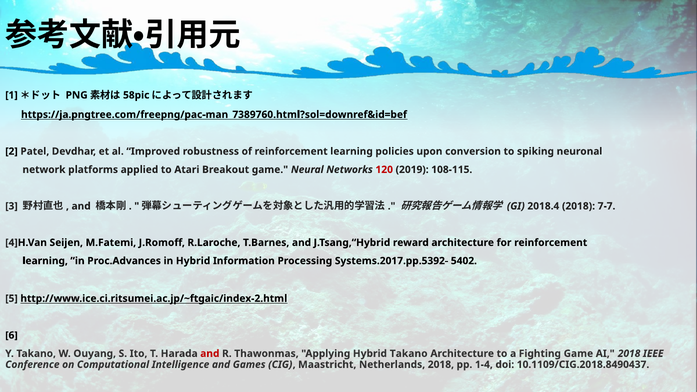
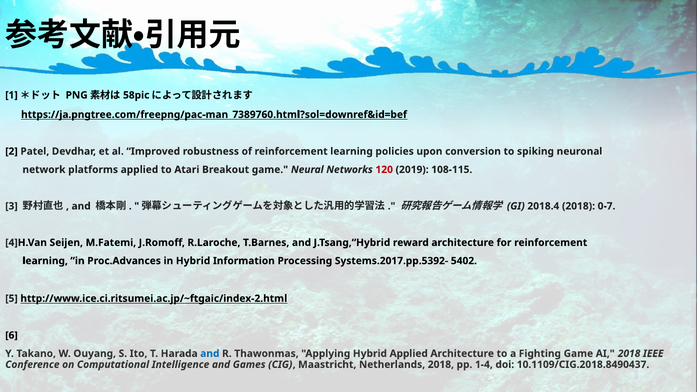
7-7: 7-7 -> 0-7
and at (210, 354) colour: red -> blue
Hybrid Takano: Takano -> Applied
